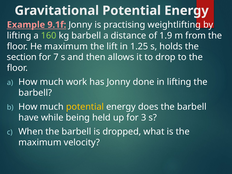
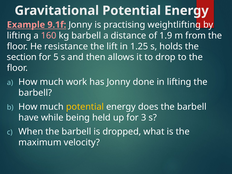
160 colour: light green -> pink
He maximum: maximum -> resistance
7: 7 -> 5
